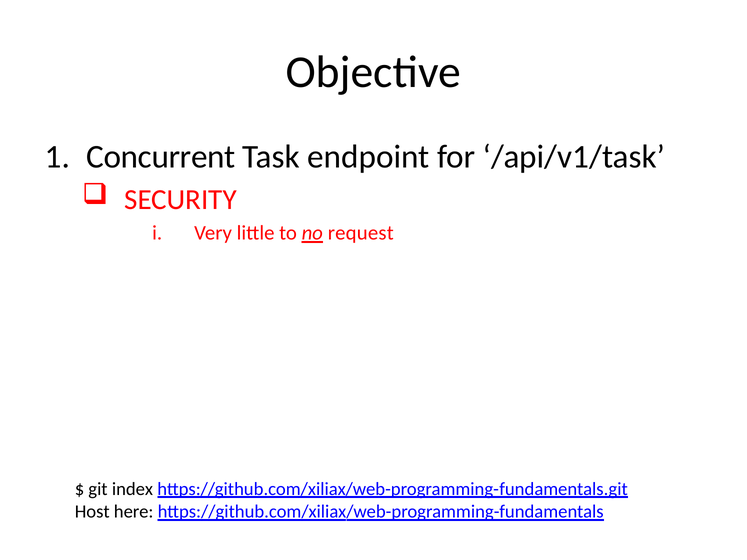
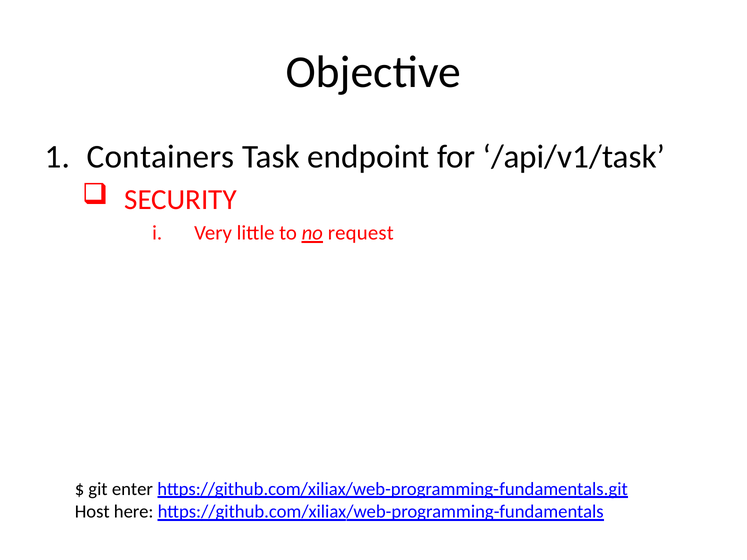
Concurrent: Concurrent -> Containers
index: index -> enter
